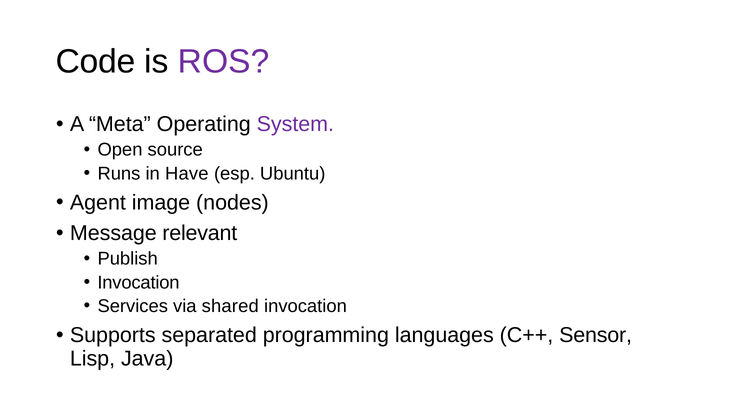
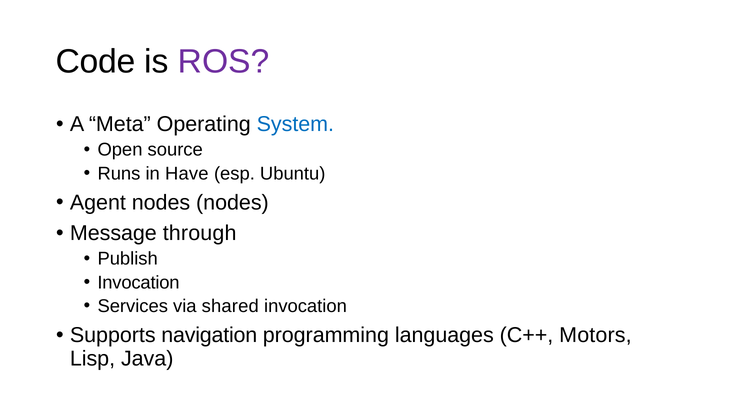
System colour: purple -> blue
Agent image: image -> nodes
relevant: relevant -> through
separated: separated -> navigation
Sensor: Sensor -> Motors
